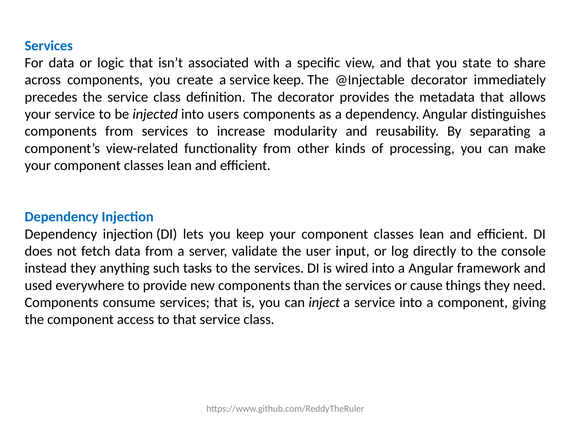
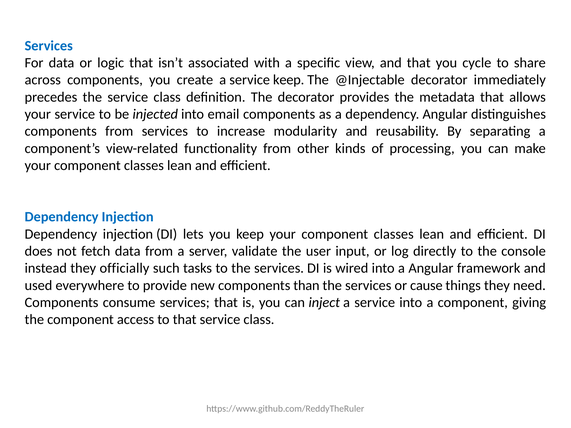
state: state -> cycle
users: users -> email
anything: anything -> officially
